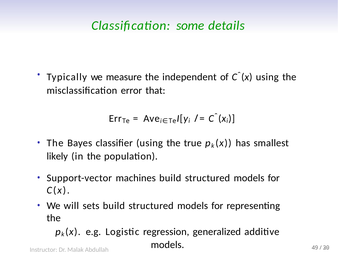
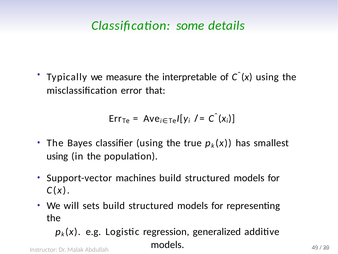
independent: independent -> interpretable
likely at (57, 156): likely -> using
